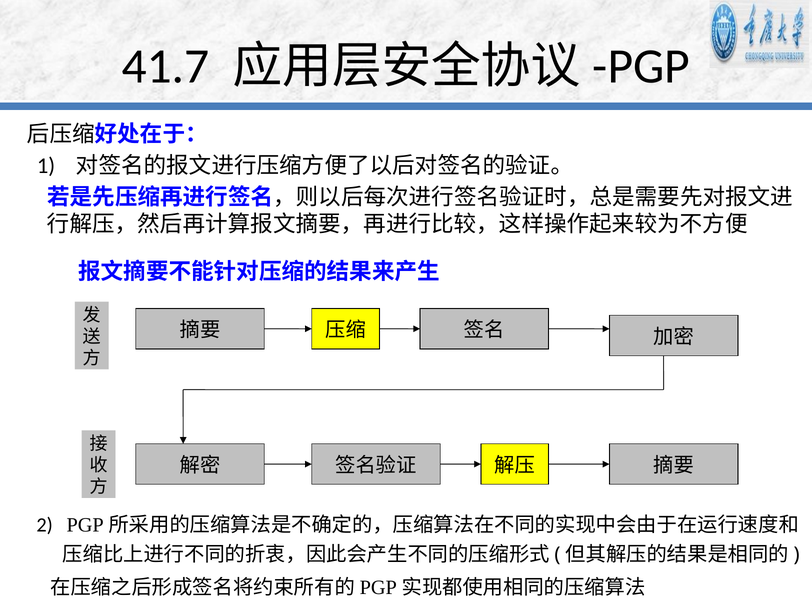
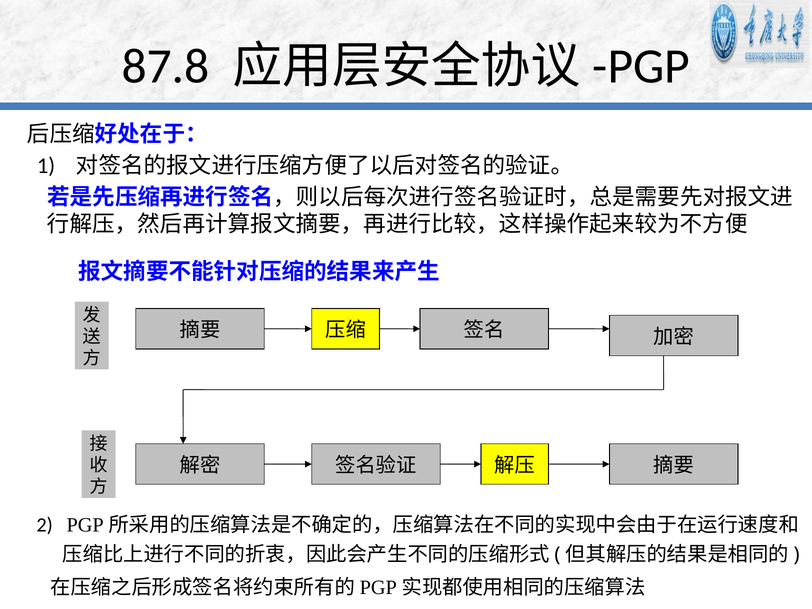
41.7: 41.7 -> 87.8
